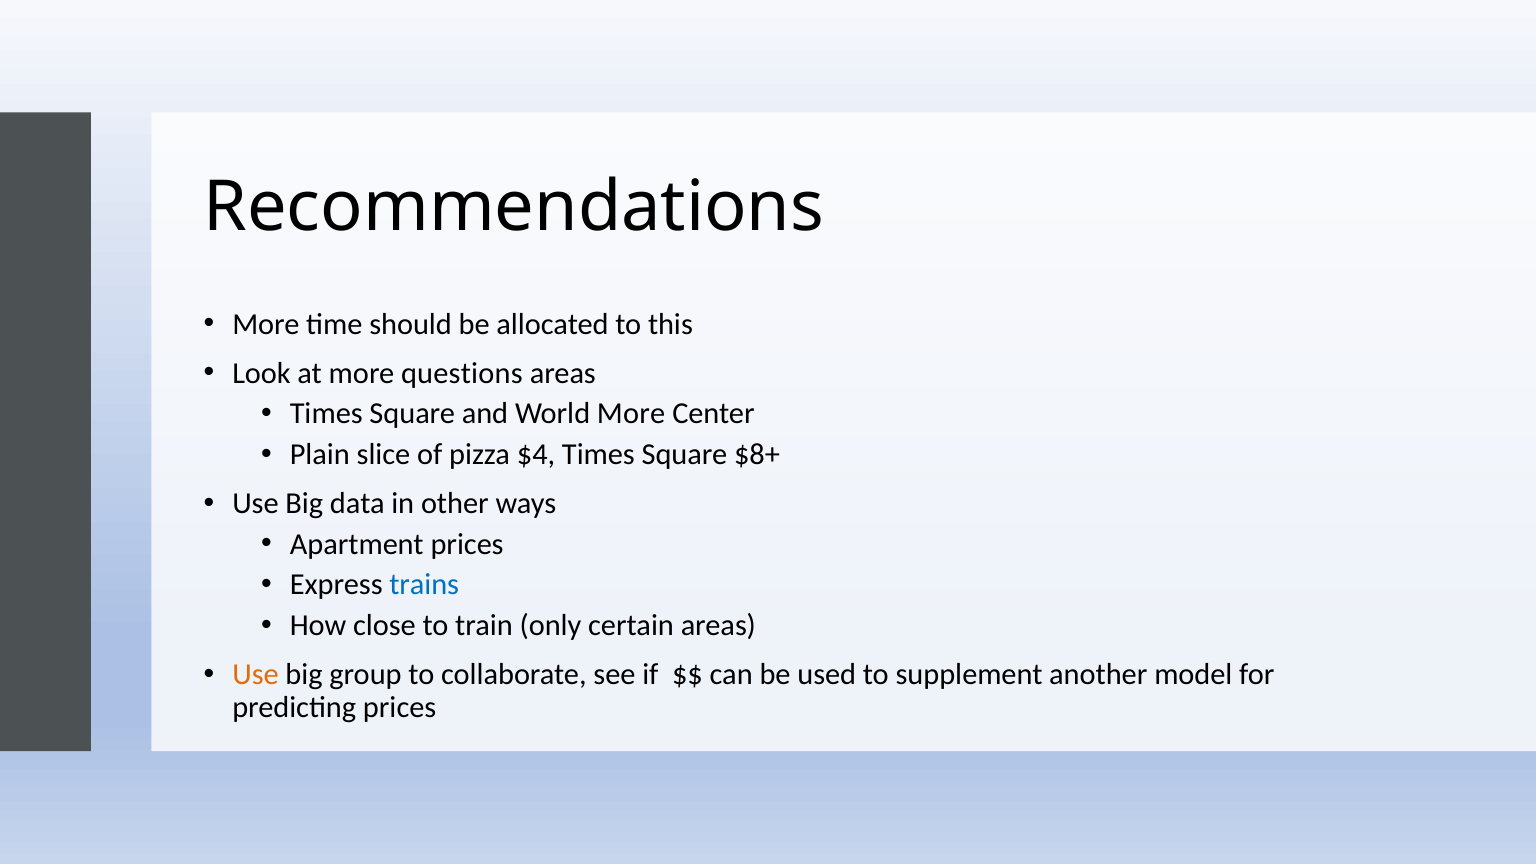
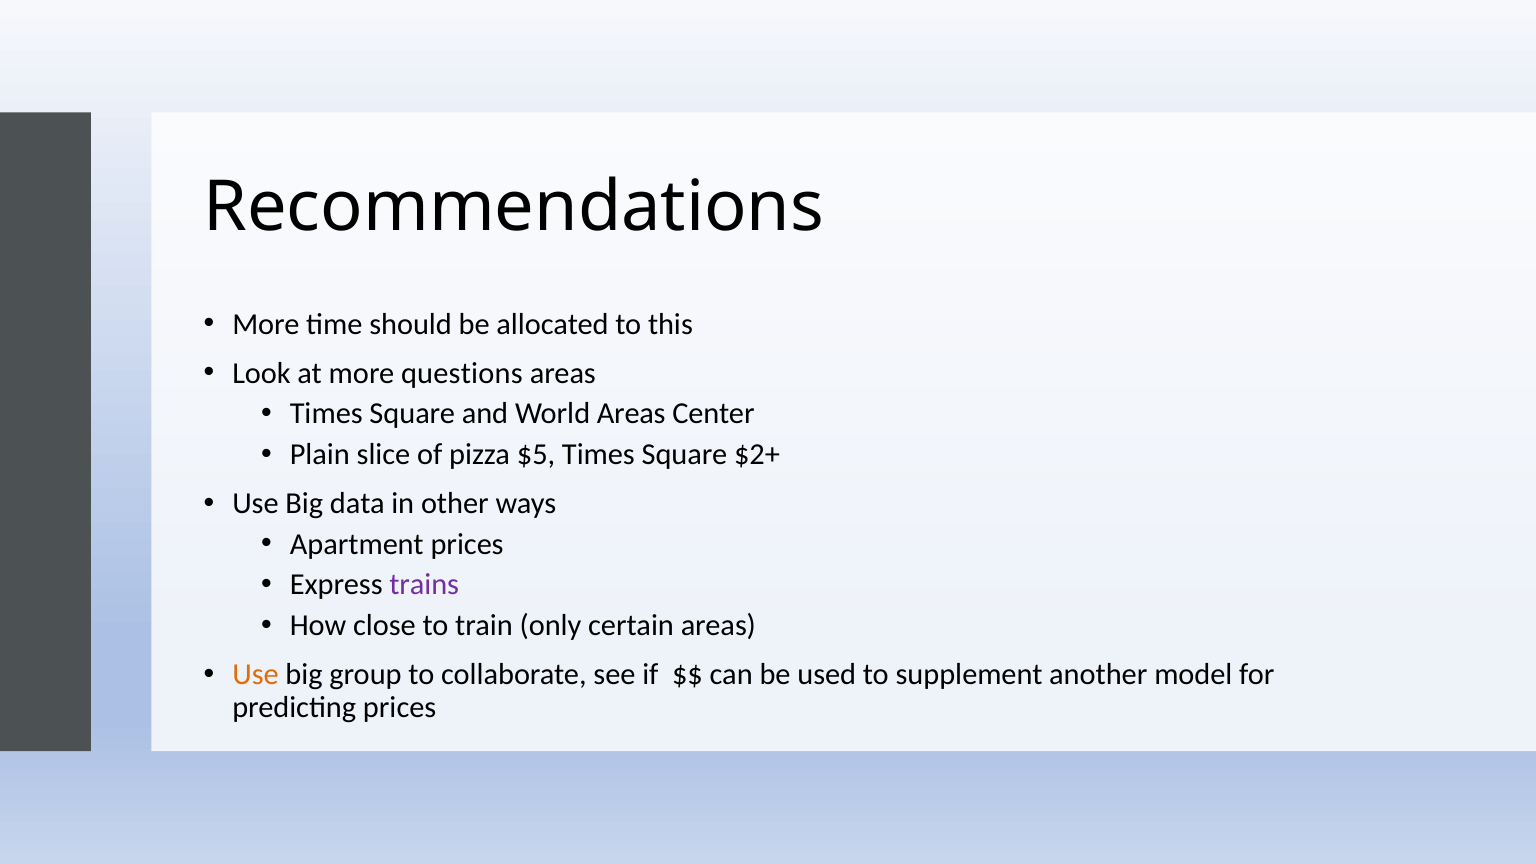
World More: More -> Areas
$4: $4 -> $5
$8+: $8+ -> $2+
trains colour: blue -> purple
